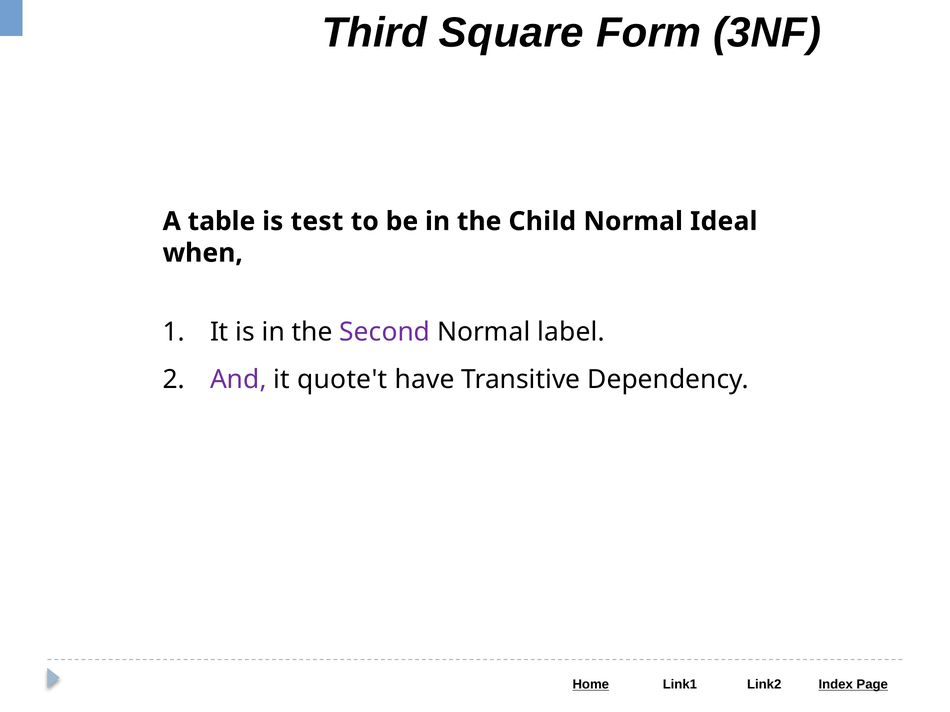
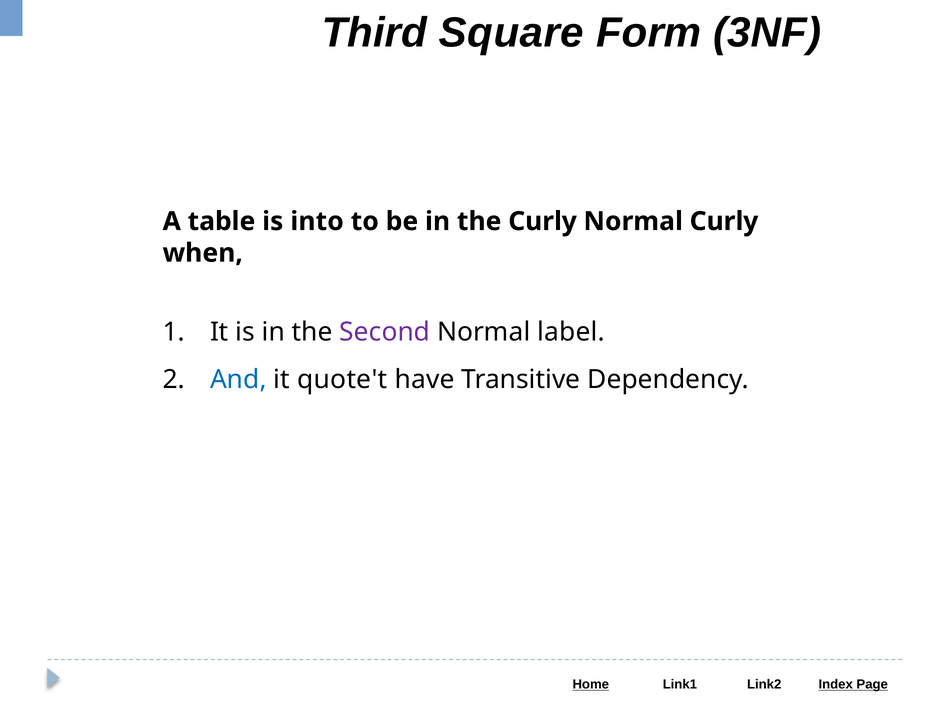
test: test -> into
the Child: Child -> Curly
Normal Ideal: Ideal -> Curly
And colour: purple -> blue
